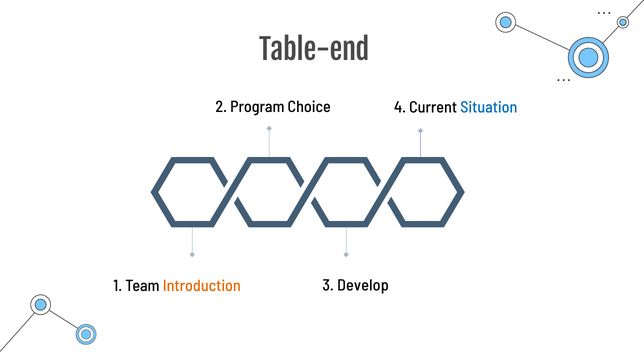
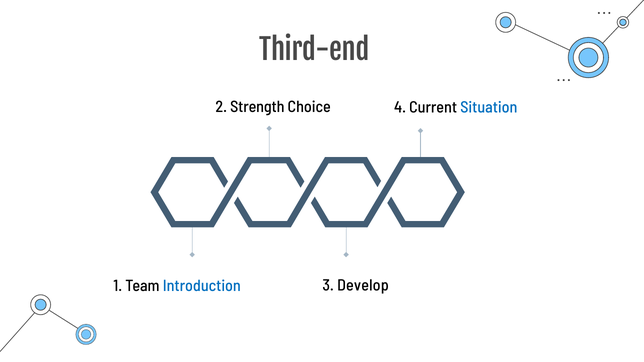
Table-end: Table-end -> Third-end
Program: Program -> Strength
Introduction colour: orange -> blue
